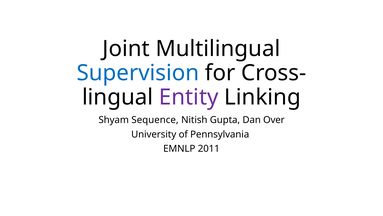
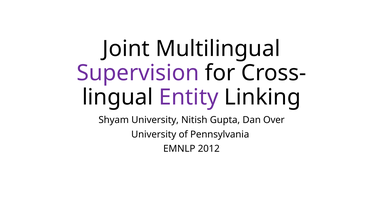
Supervision colour: blue -> purple
Shyam Sequence: Sequence -> University
2011: 2011 -> 2012
